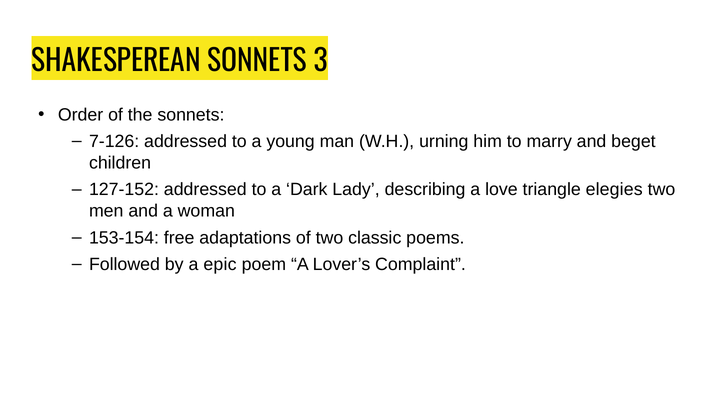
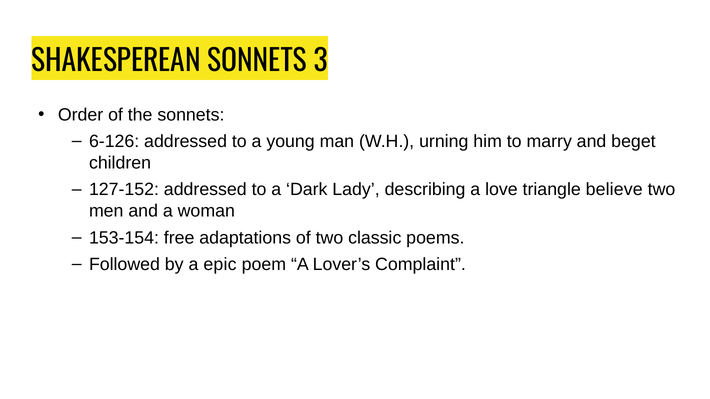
7-126: 7-126 -> 6-126
elegies: elegies -> believe
